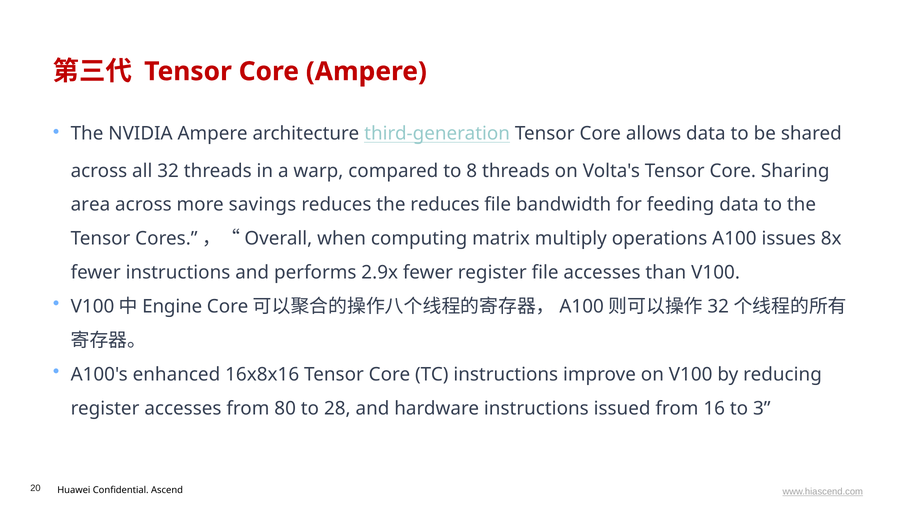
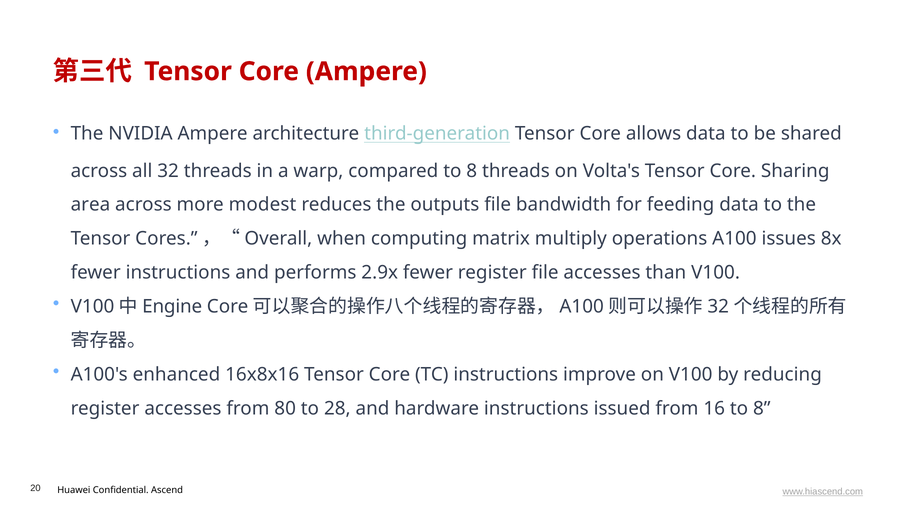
savings: savings -> modest
the reduces: reduces -> outputs
16 to 3: 3 -> 8
